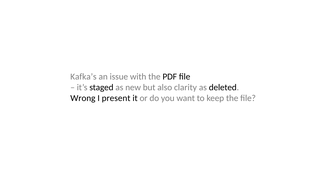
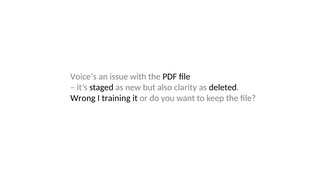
Kafka’s: Kafka’s -> Voice’s
present: present -> training
